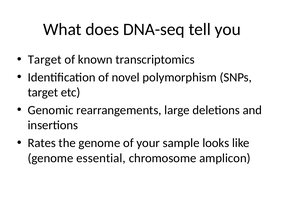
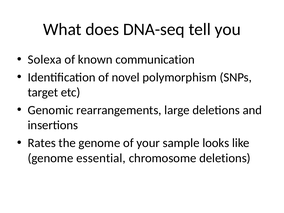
Target at (45, 60): Target -> Solexa
transcriptomics: transcriptomics -> communication
chromosome amplicon: amplicon -> deletions
